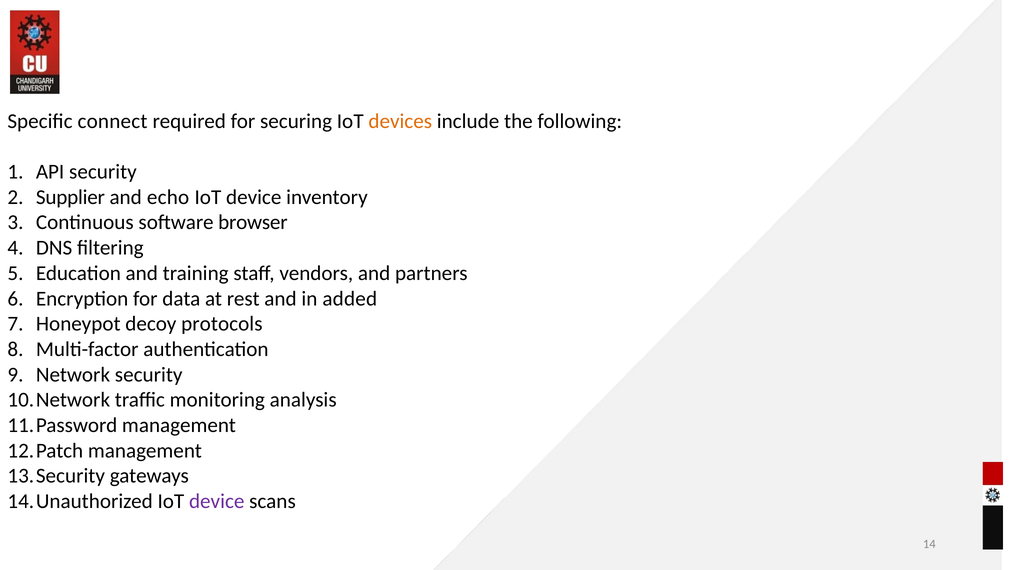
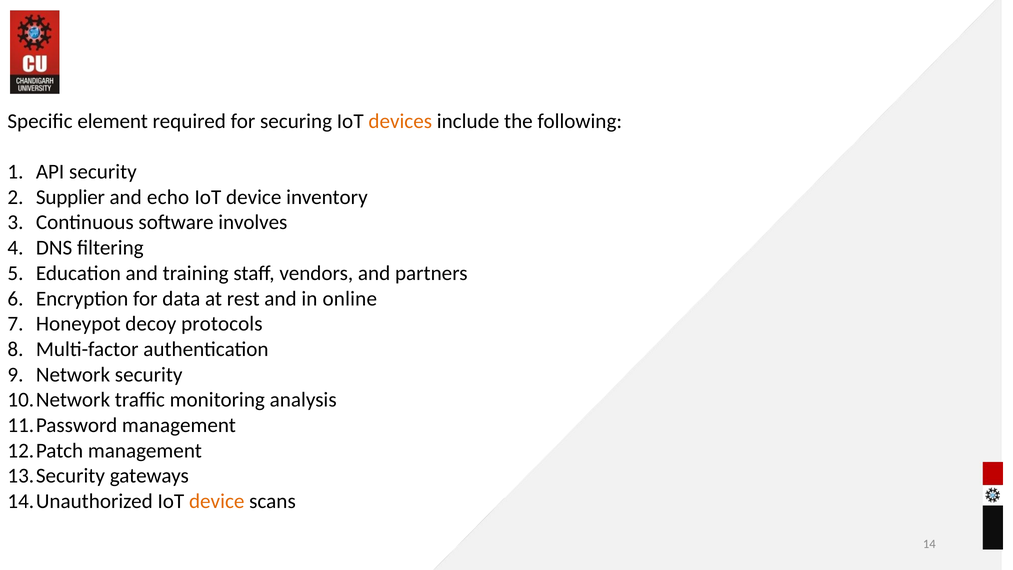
connect: connect -> element
browser: browser -> involves
added: added -> online
device at (217, 501) colour: purple -> orange
